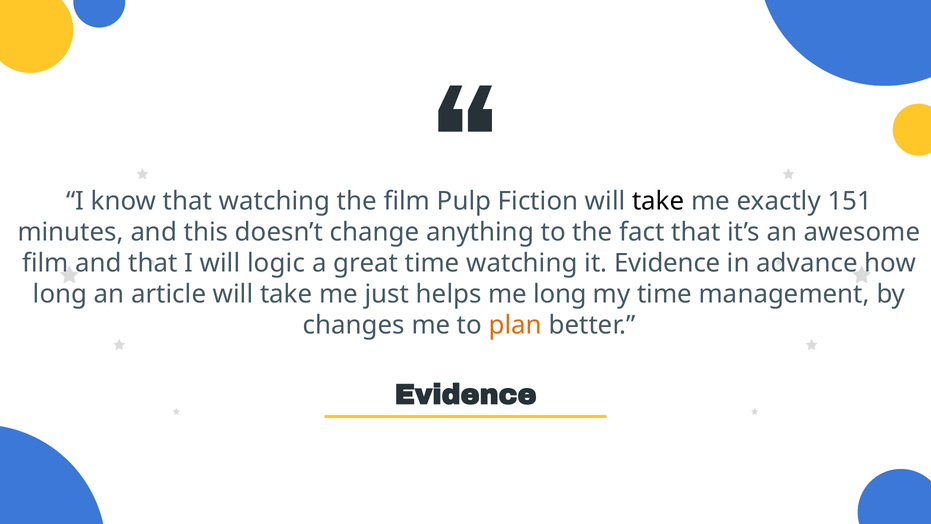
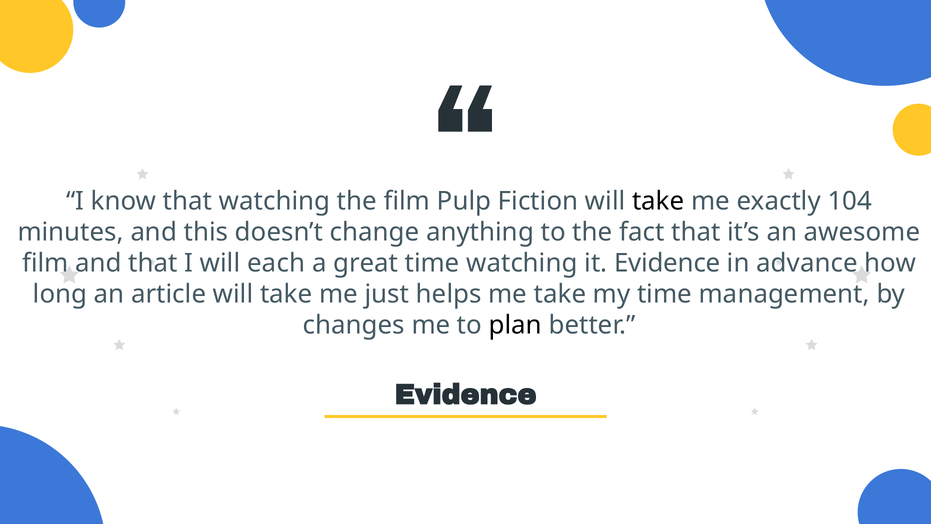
151: 151 -> 104
logic: logic -> each
me long: long -> take
plan colour: orange -> black
